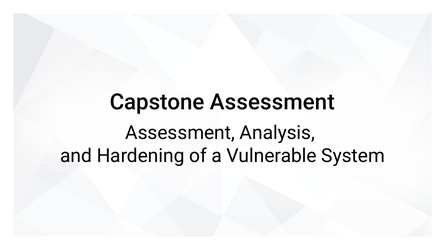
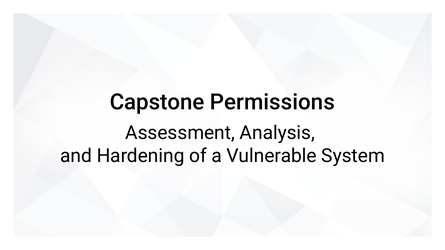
Capstone Assessment: Assessment -> Permissions
